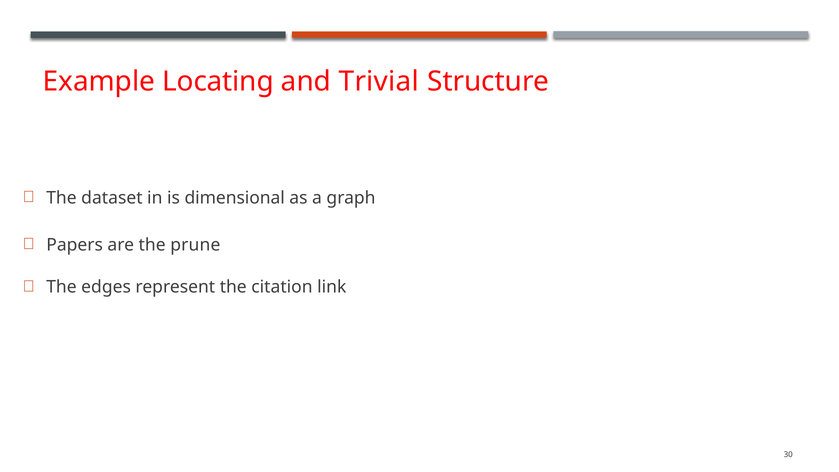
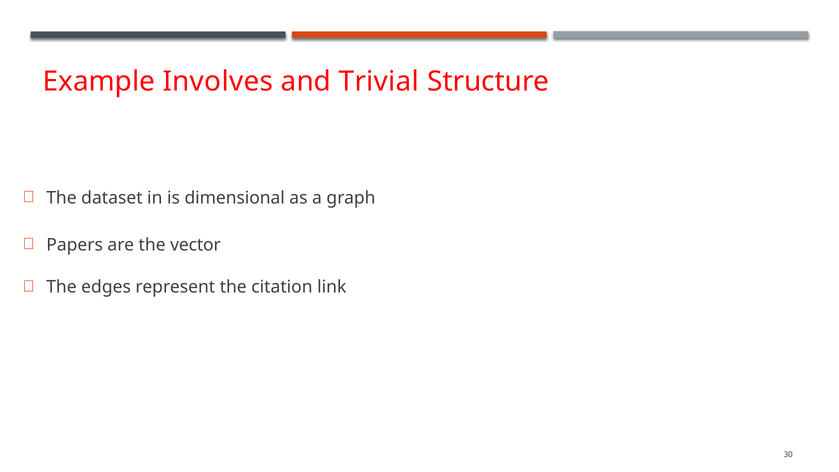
Locating: Locating -> Involves
prune: prune -> vector
